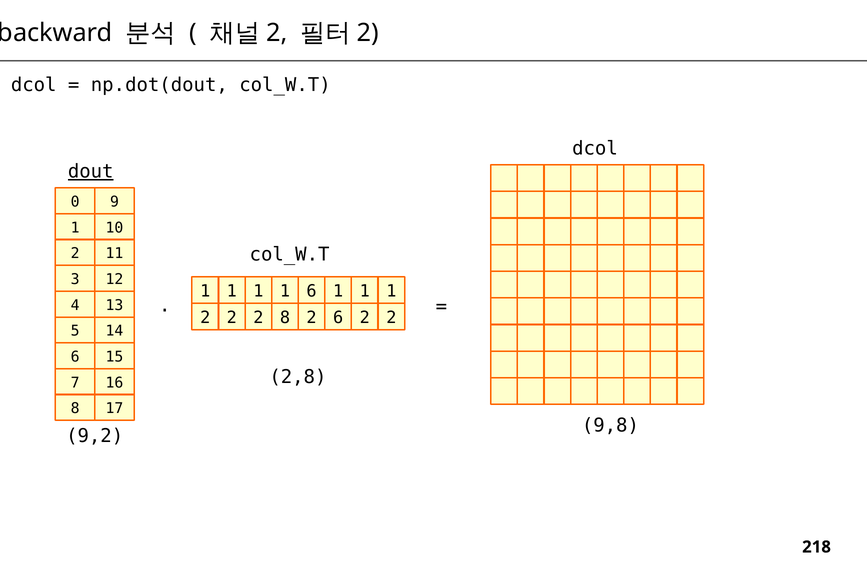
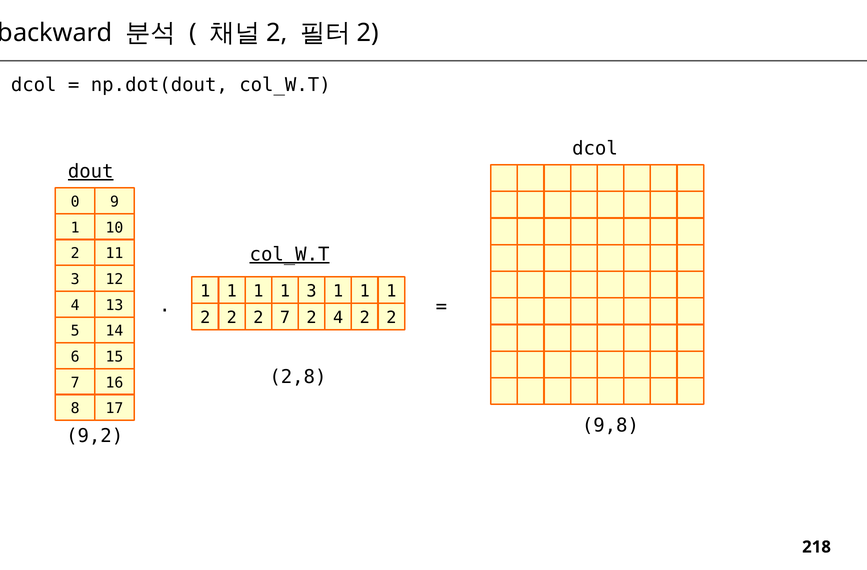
col_W.T at (290, 254) underline: none -> present
1 6: 6 -> 3
2 8: 8 -> 7
2 6: 6 -> 4
